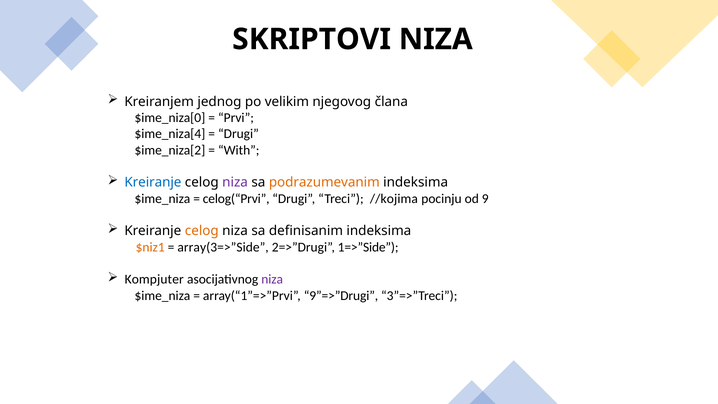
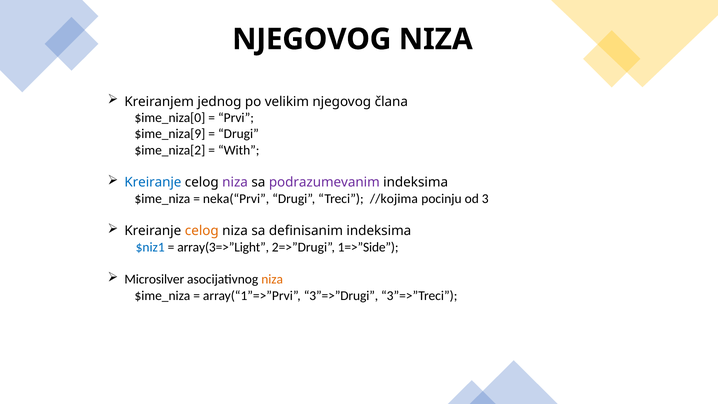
SKRIPTOVI at (312, 39): SKRIPTOVI -> NJEGOVOG
$ime_niza[4: $ime_niza[4 -> $ime_niza[9
podrazumevanim colour: orange -> purple
celog(“Prvi: celog(“Prvi -> neka(“Prvi
9: 9 -> 3
$niz1 colour: orange -> blue
array(3=>”Side: array(3=>”Side -> array(3=>”Light
Kompjuter: Kompjuter -> Microsilver
niza at (272, 279) colour: purple -> orange
9”=>”Drugi: 9”=>”Drugi -> 3”=>”Drugi
